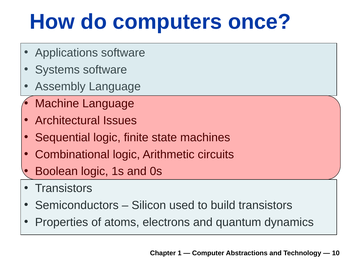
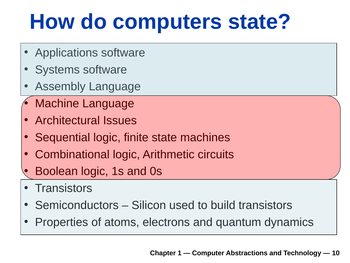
computers once: once -> state
